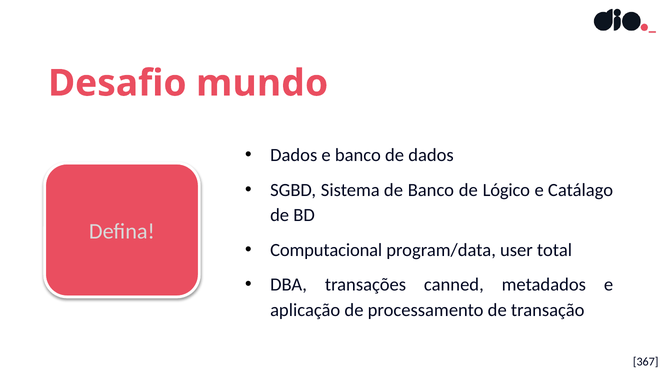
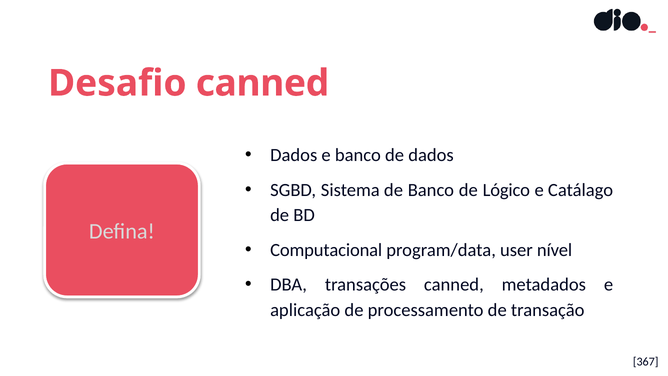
Desafio mundo: mundo -> canned
total: total -> nível
